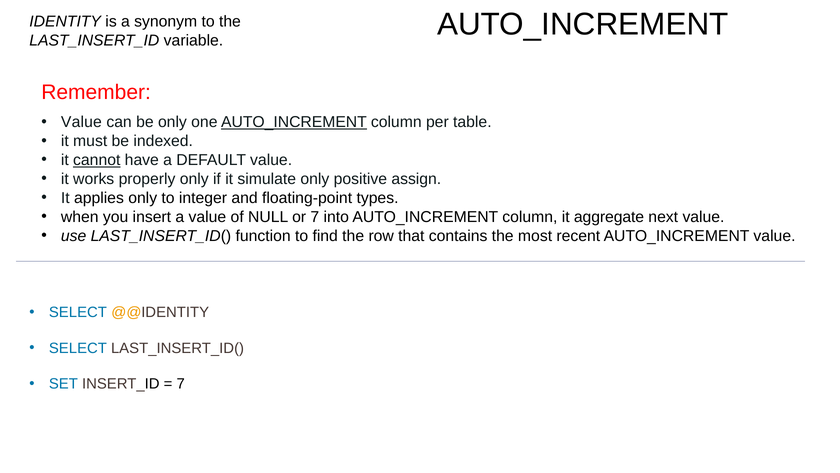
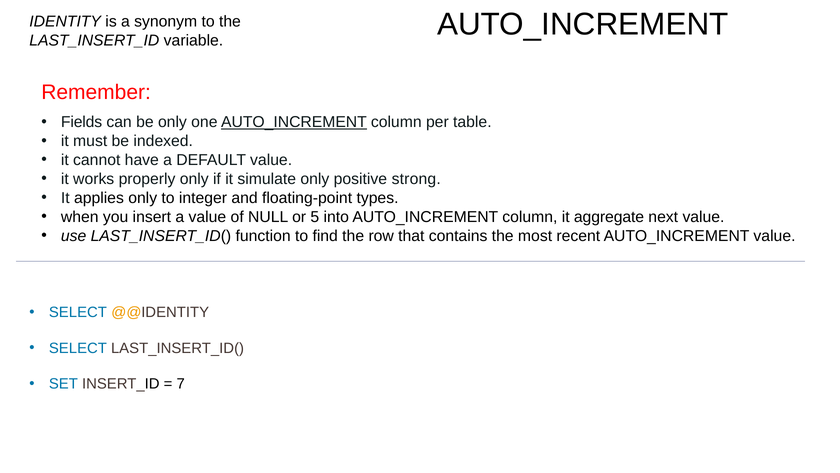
Value at (81, 122): Value -> Fields
cannot underline: present -> none
assign: assign -> strong
or 7: 7 -> 5
